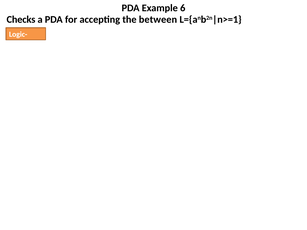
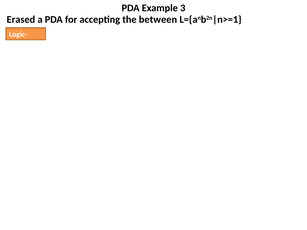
6: 6 -> 3
Checks: Checks -> Erased
